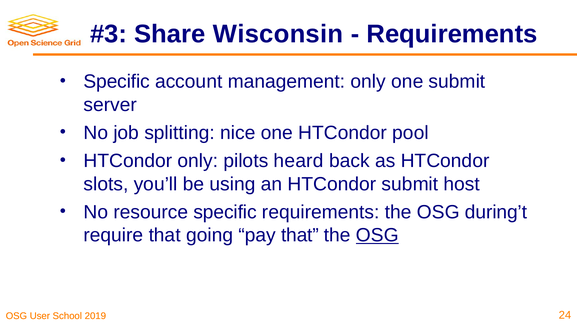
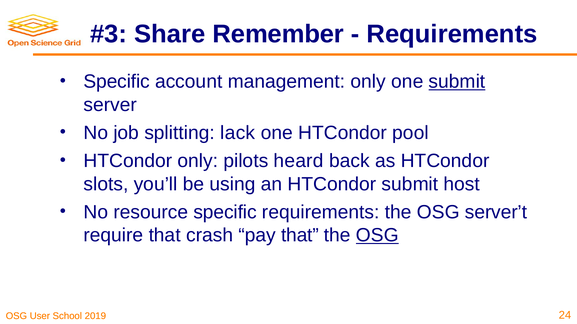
Wisconsin: Wisconsin -> Remember
submit at (457, 82) underline: none -> present
nice: nice -> lack
during’t: during’t -> server’t
going: going -> crash
